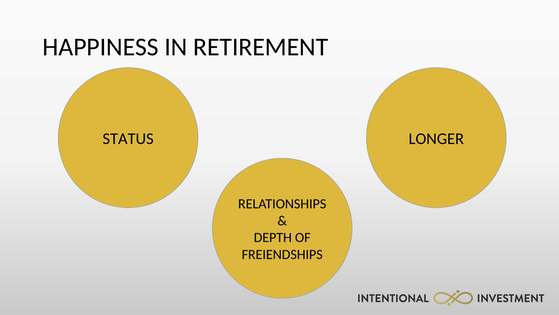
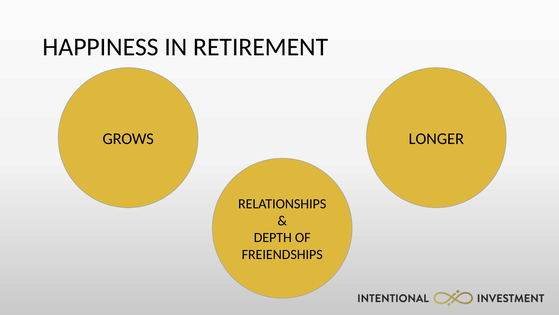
STATUS: STATUS -> GROWS
